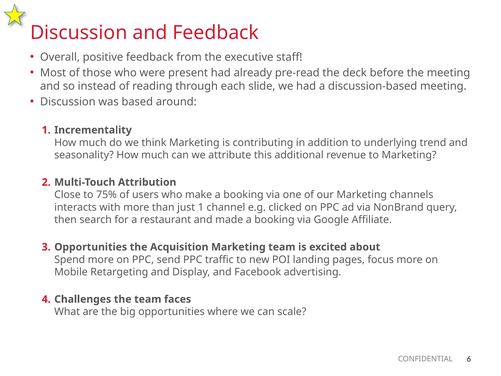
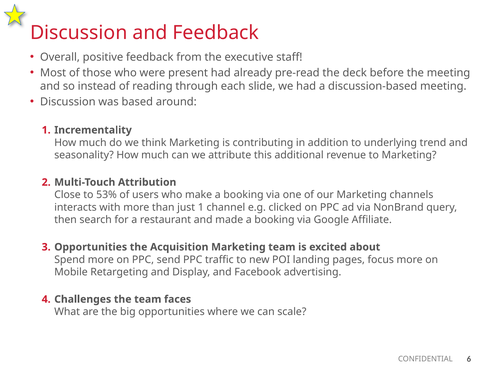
75%: 75% -> 53%
